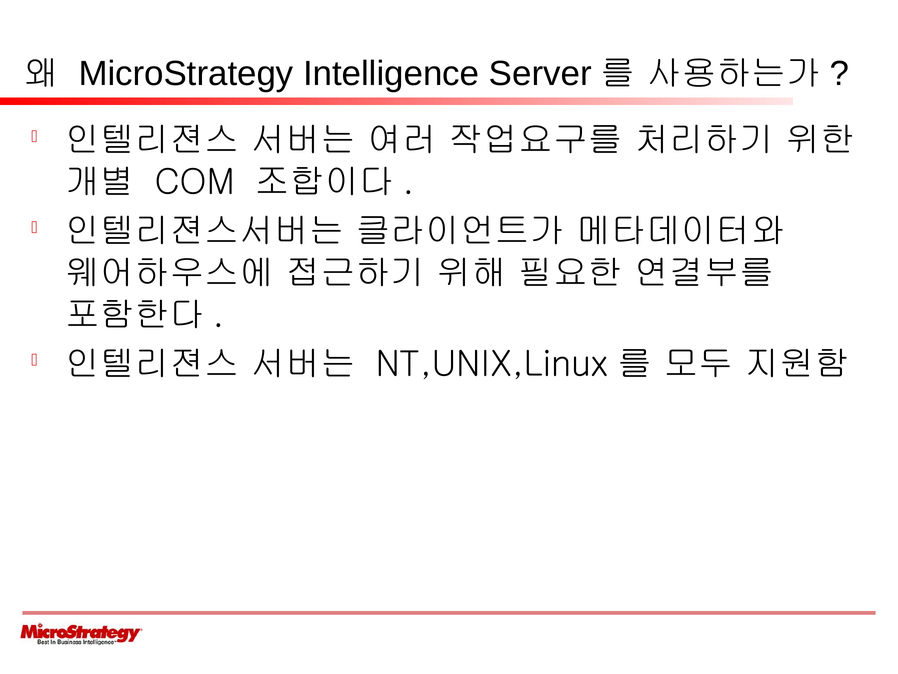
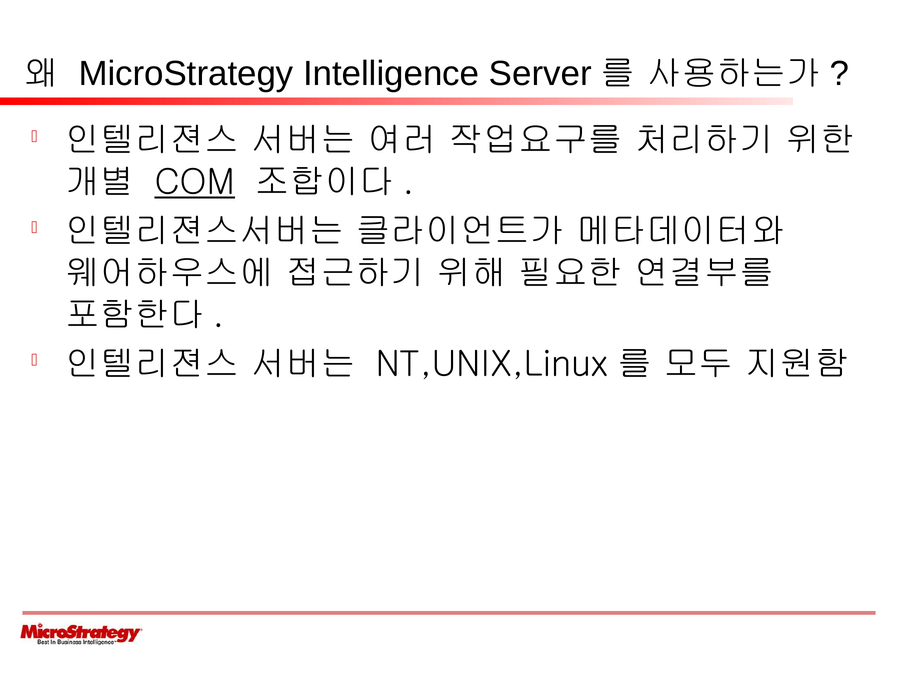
COM underline: none -> present
